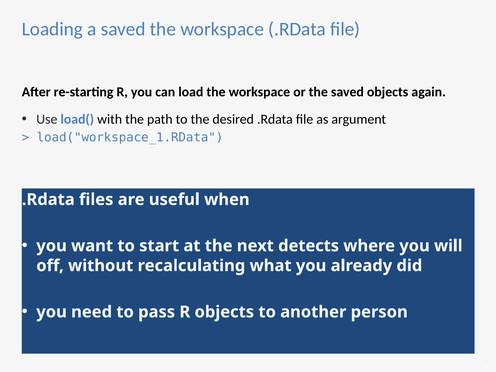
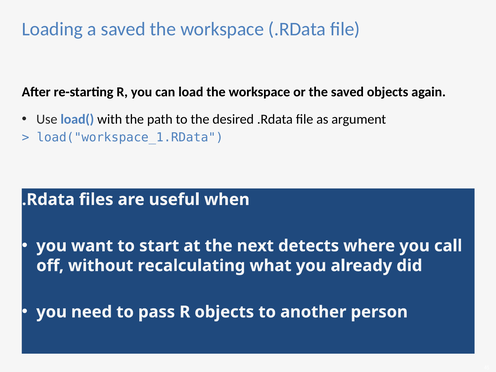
will: will -> call
